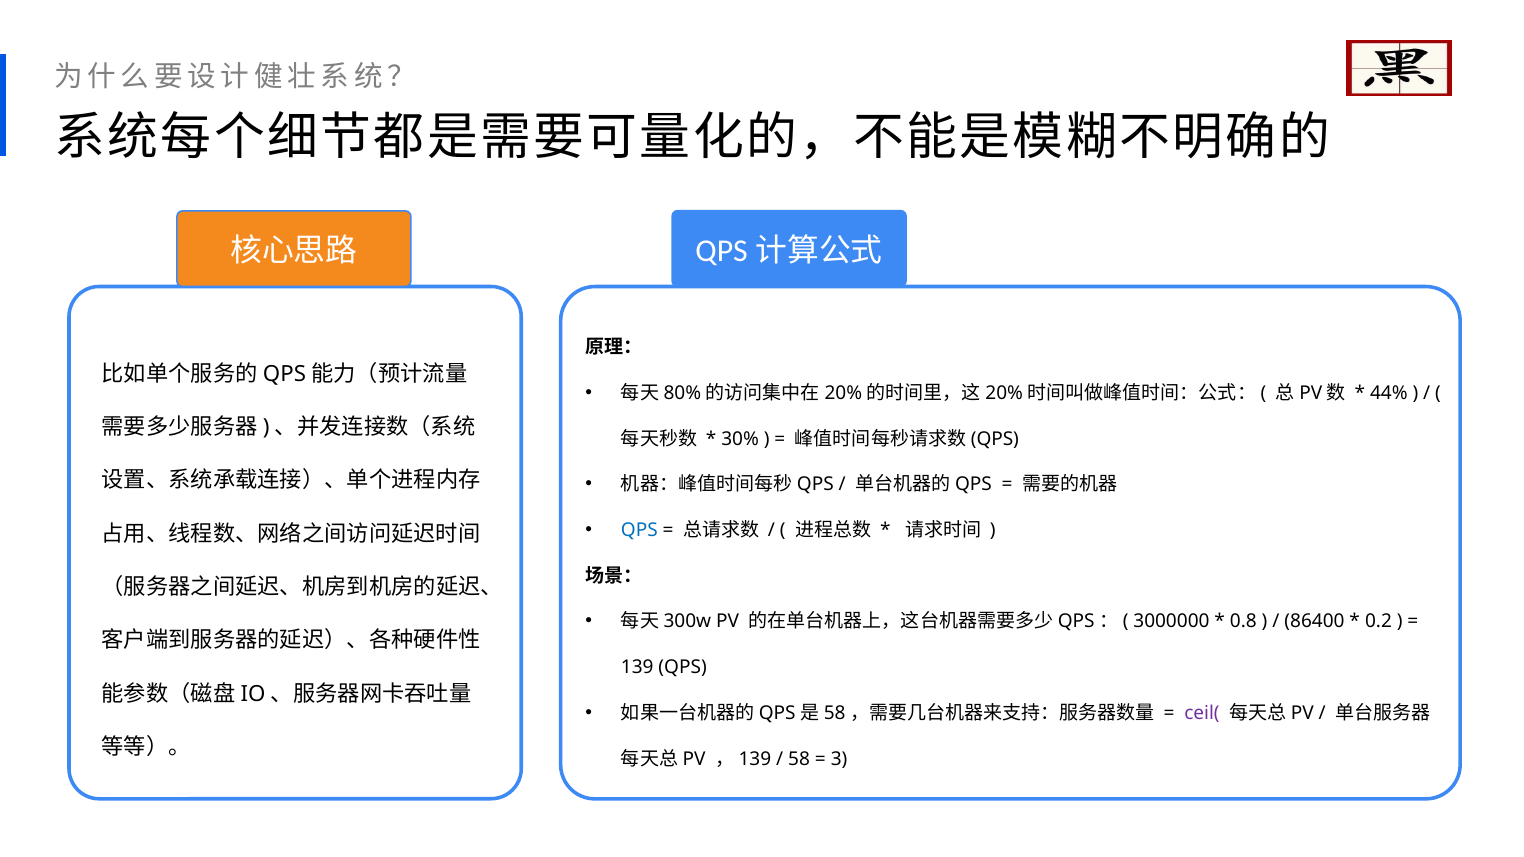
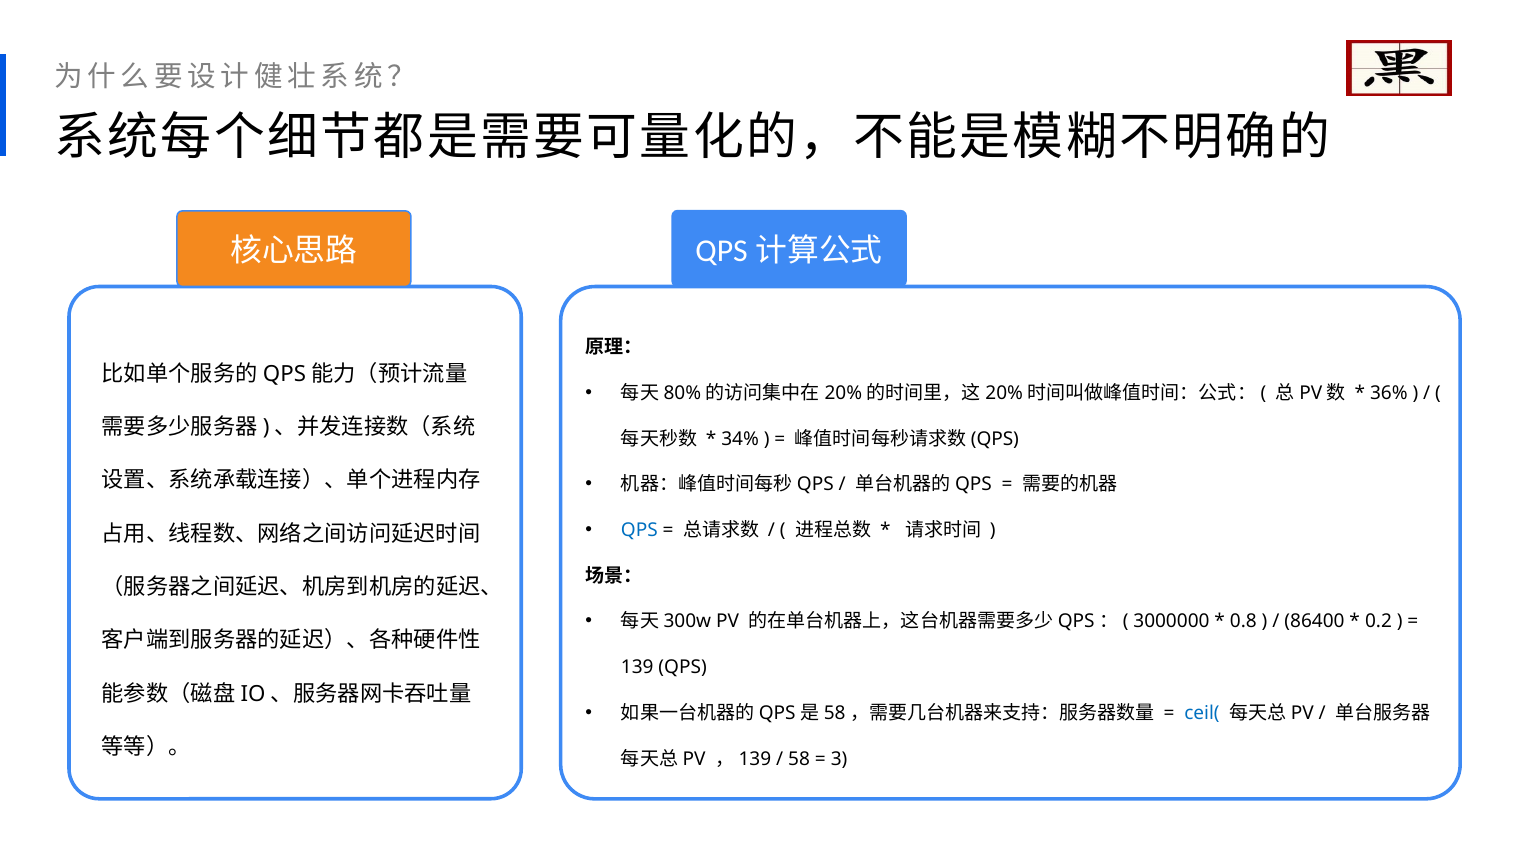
44%: 44% -> 36%
30%: 30% -> 34%
ceil( colour: purple -> blue
